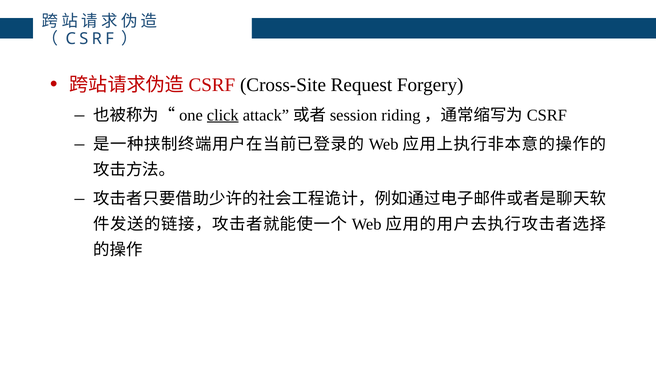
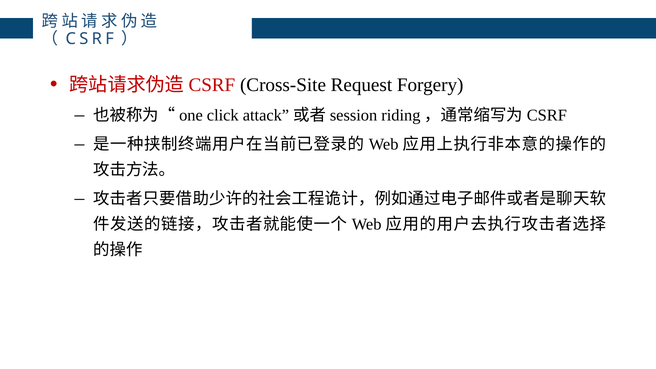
click underline: present -> none
